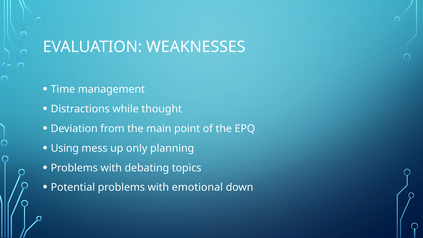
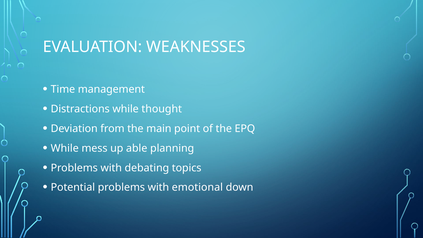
Using at (65, 148): Using -> While
only: only -> able
